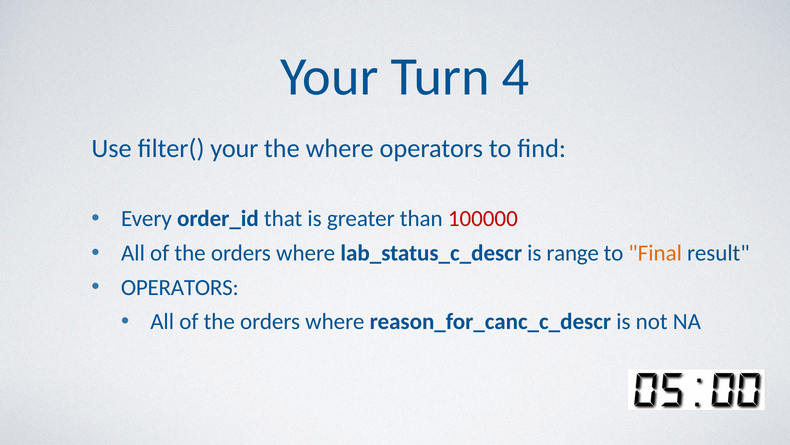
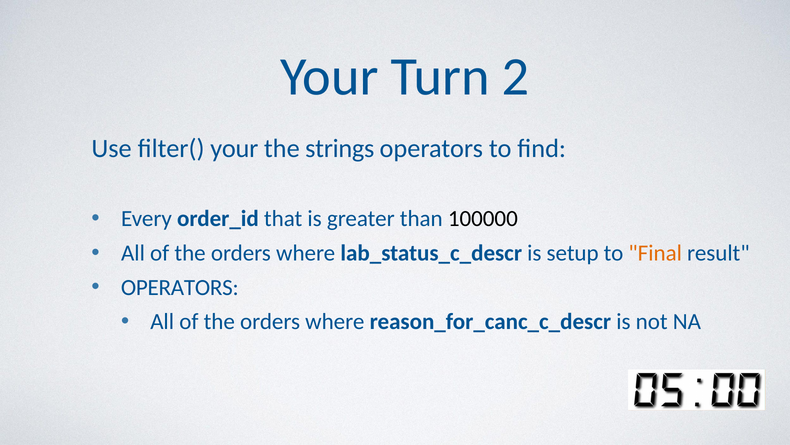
4: 4 -> 2
the where: where -> strings
100000 colour: red -> black
range: range -> setup
